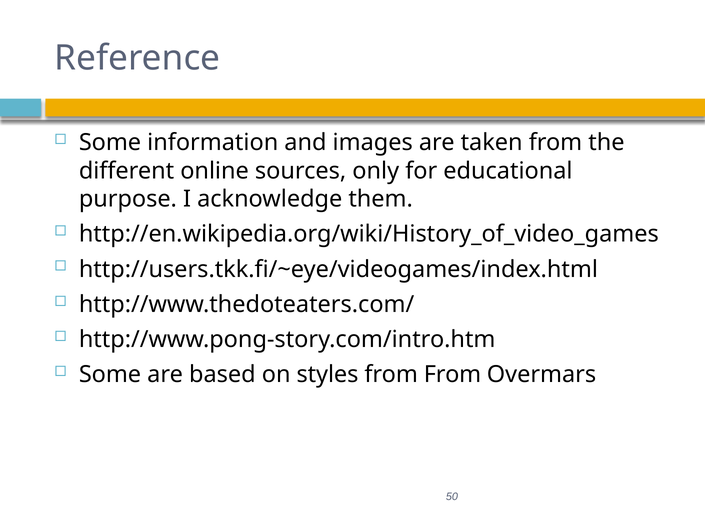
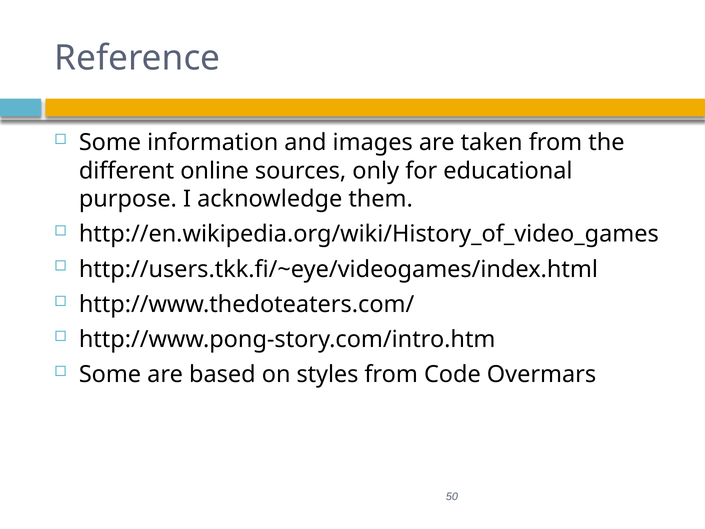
from From: From -> Code
